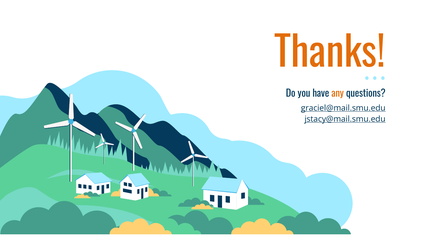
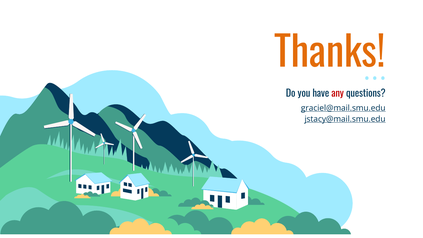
any colour: orange -> red
